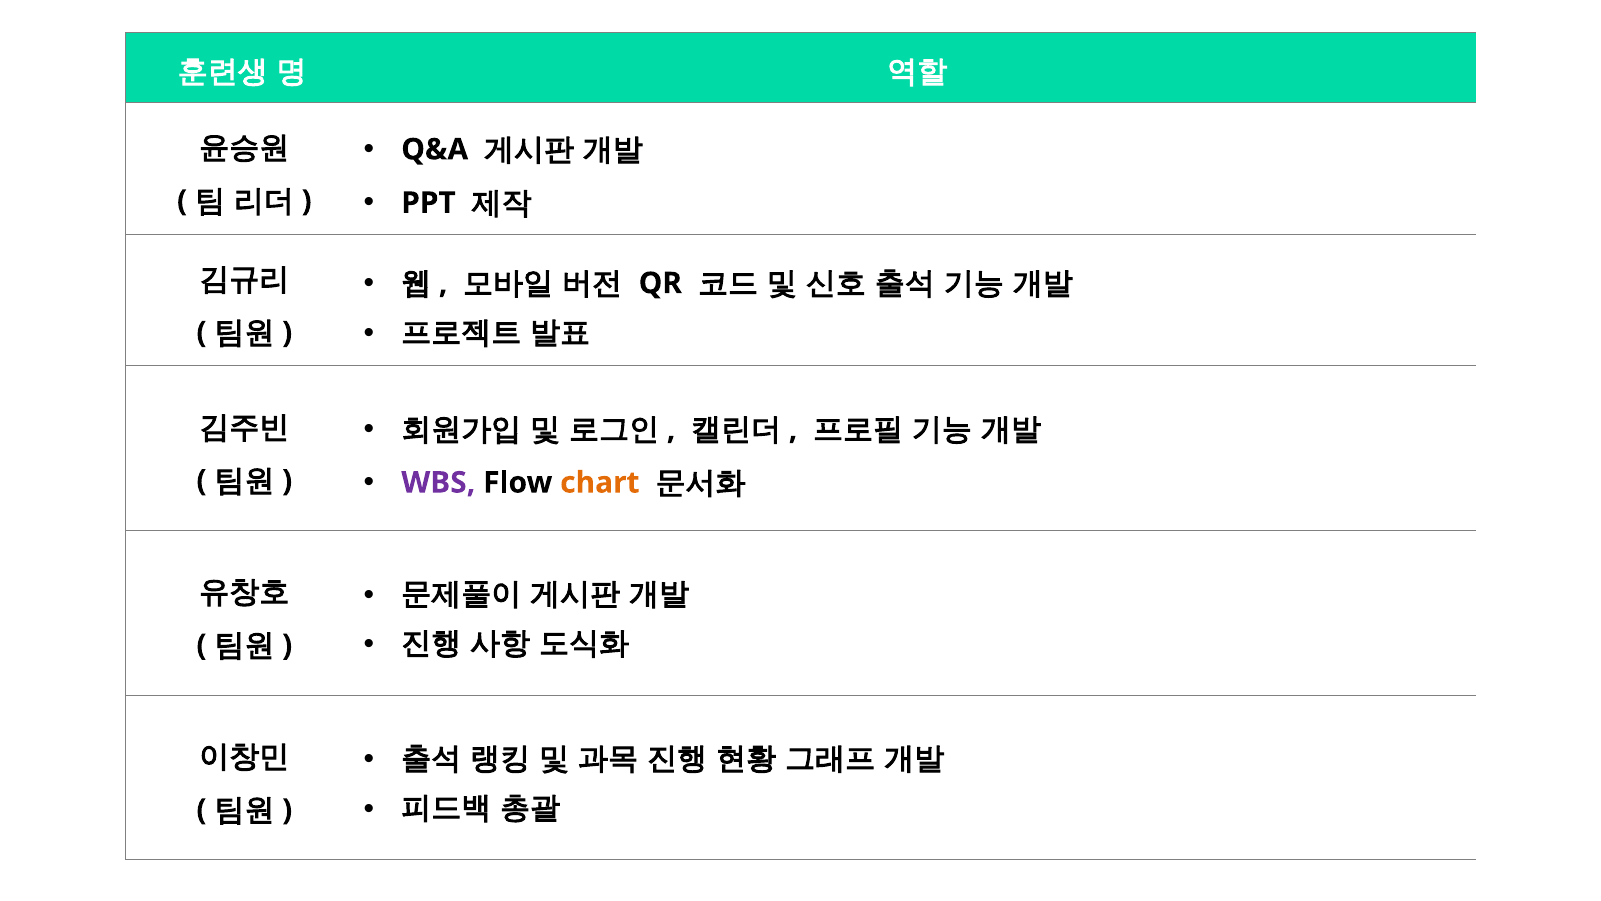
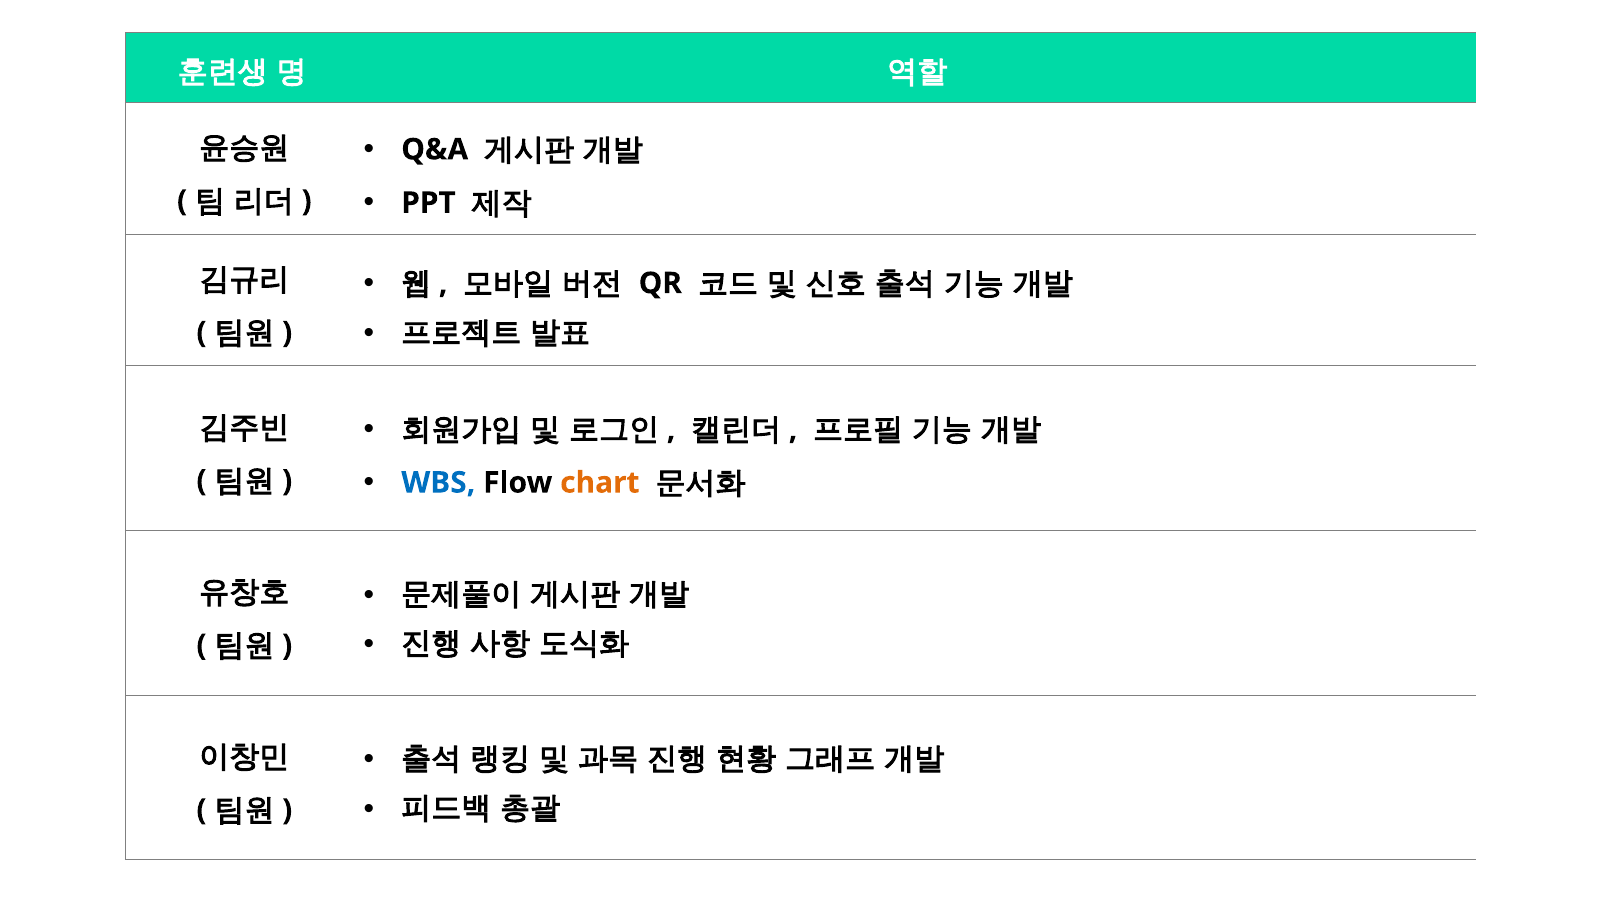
WBS colour: purple -> blue
